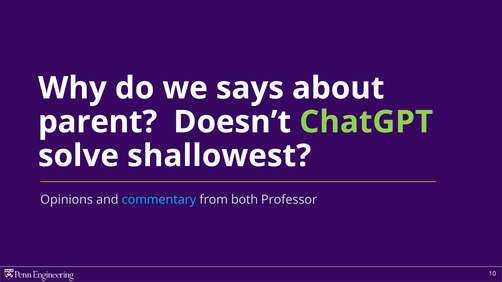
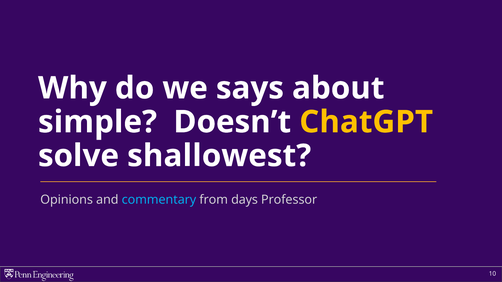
parent: parent -> simple
ChatGPT colour: light green -> yellow
both: both -> days
